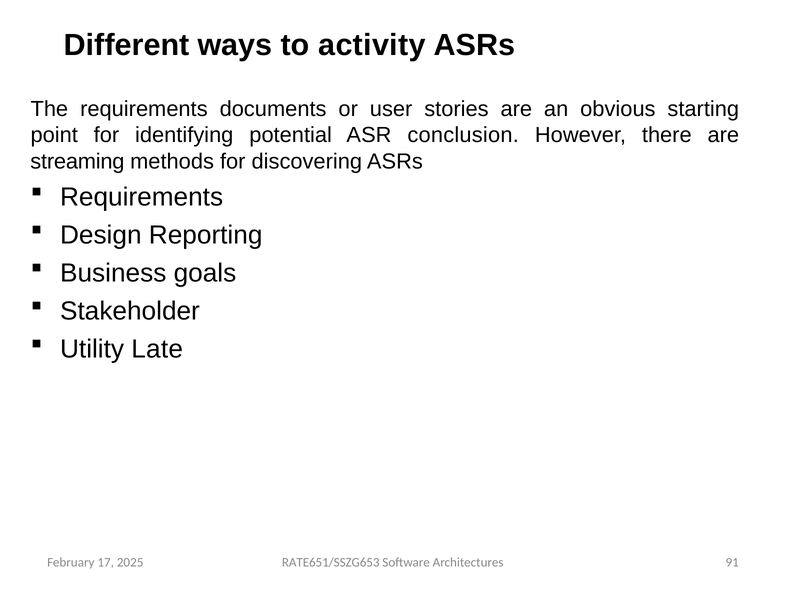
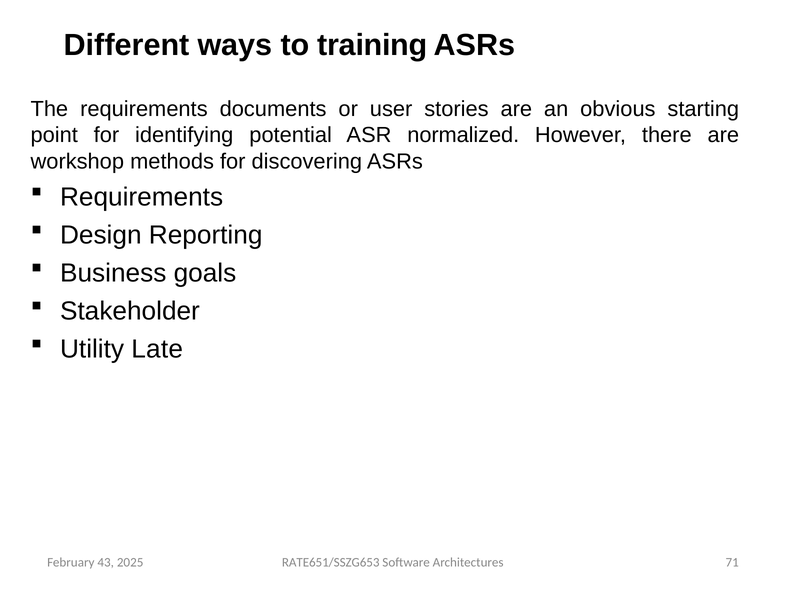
activity: activity -> training
conclusion: conclusion -> normalized
streaming: streaming -> workshop
91: 91 -> 71
17: 17 -> 43
